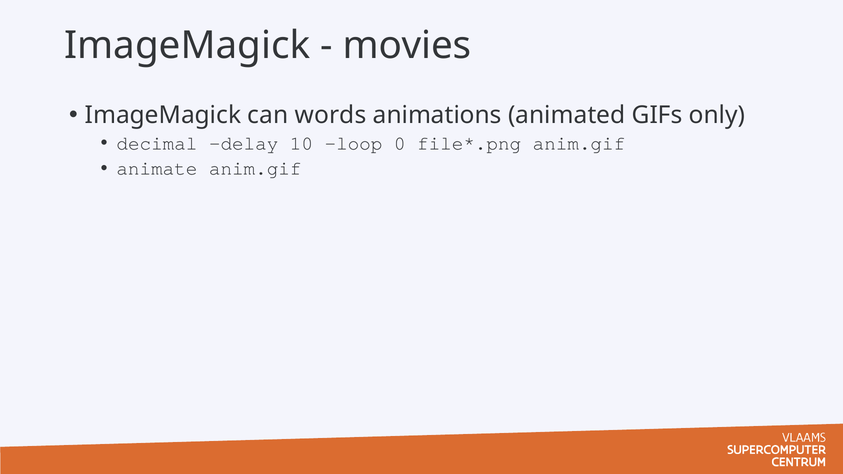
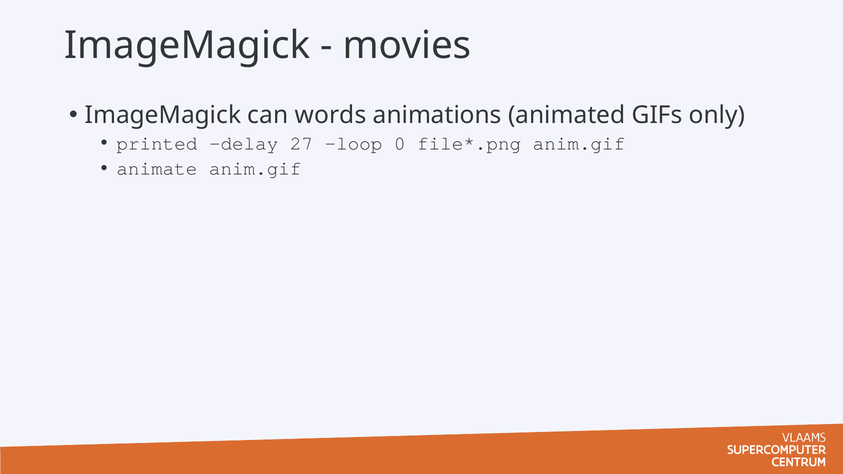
decimal: decimal -> printed
10: 10 -> 27
